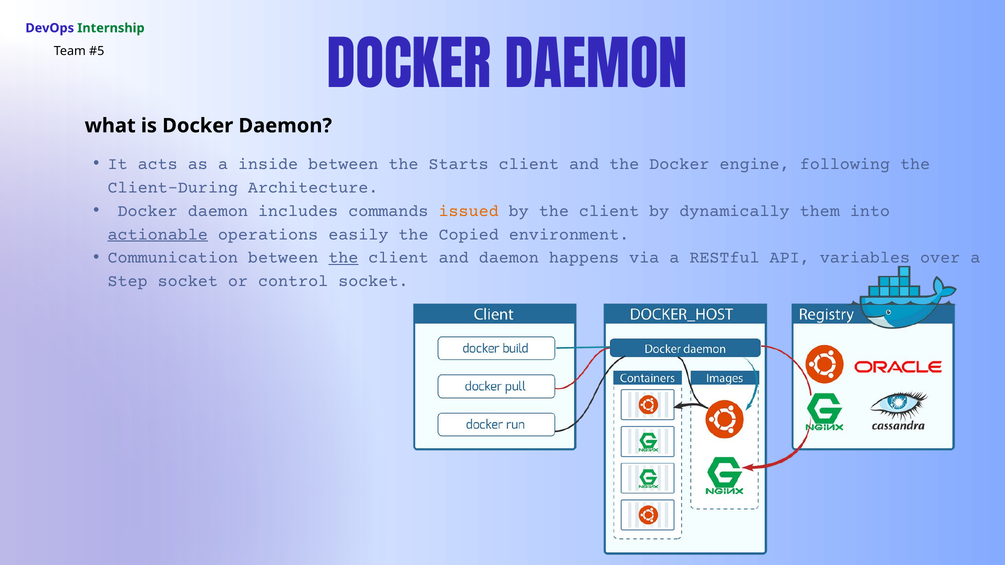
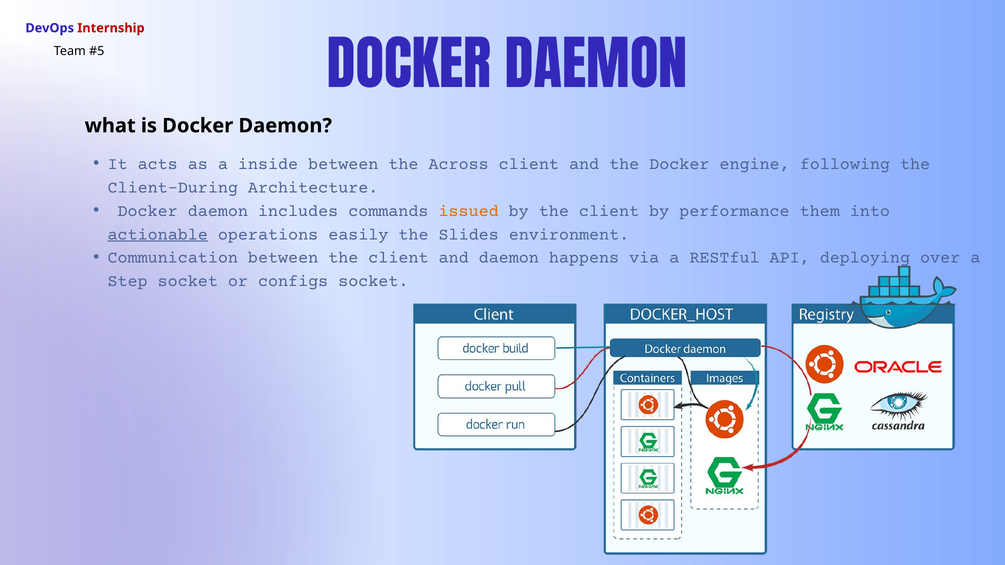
Internship colour: green -> red
Starts: Starts -> Across
dynamically: dynamically -> performance
Copied: Copied -> Slides
the at (343, 258) underline: present -> none
variables: variables -> deploying
control: control -> configs
